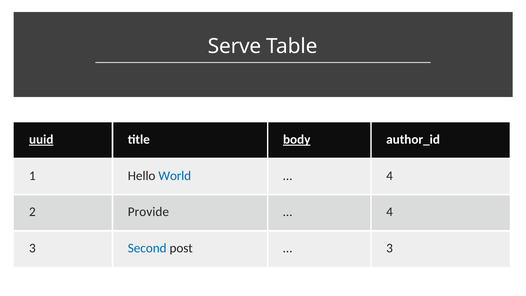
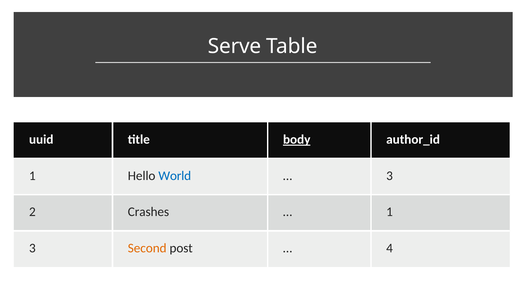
uuid underline: present -> none
4 at (390, 176): 4 -> 3
Provide: Provide -> Crashes
4 at (390, 212): 4 -> 1
Second colour: blue -> orange
3 at (390, 248): 3 -> 4
